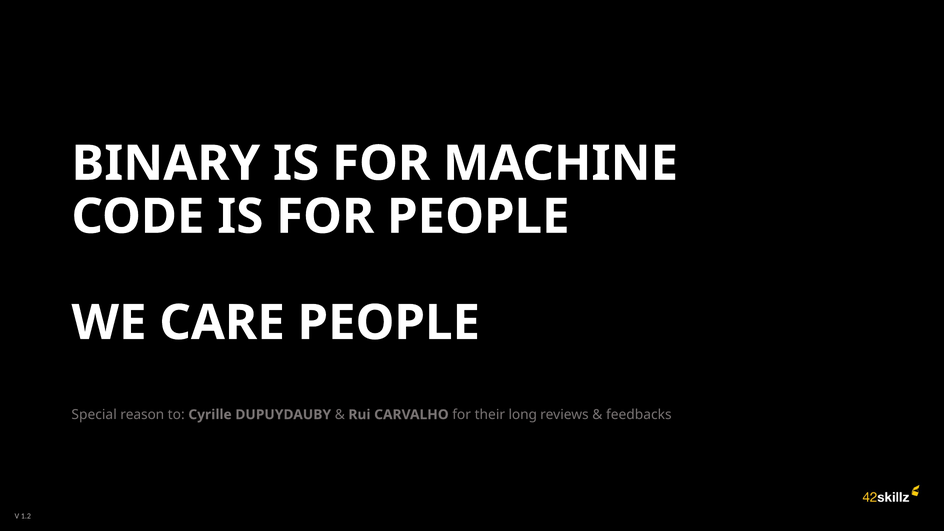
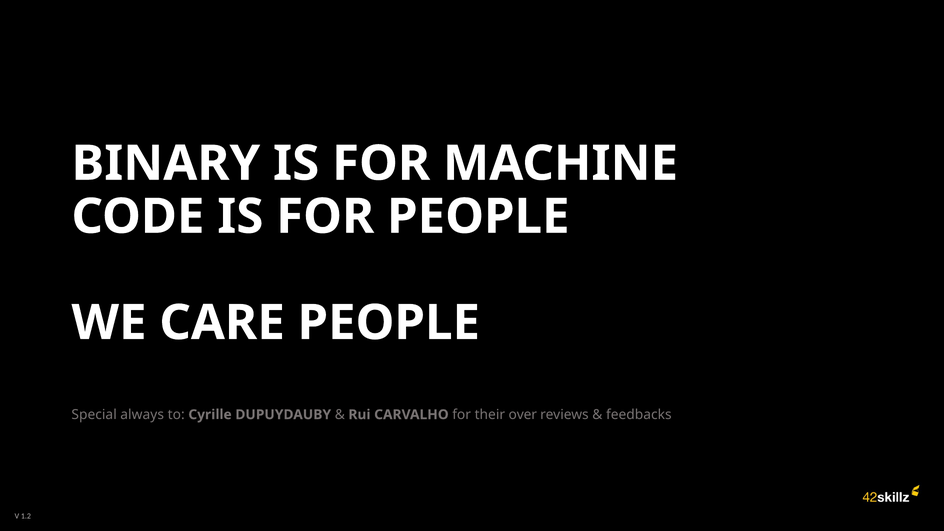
reason: reason -> always
long: long -> over
